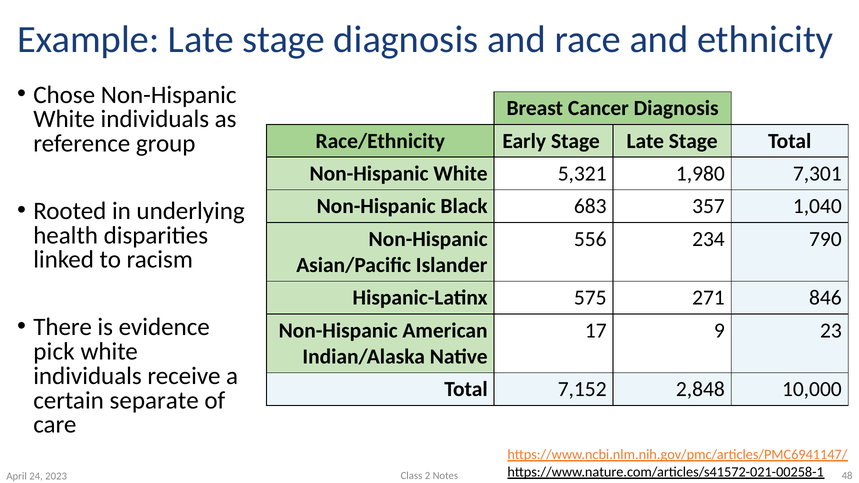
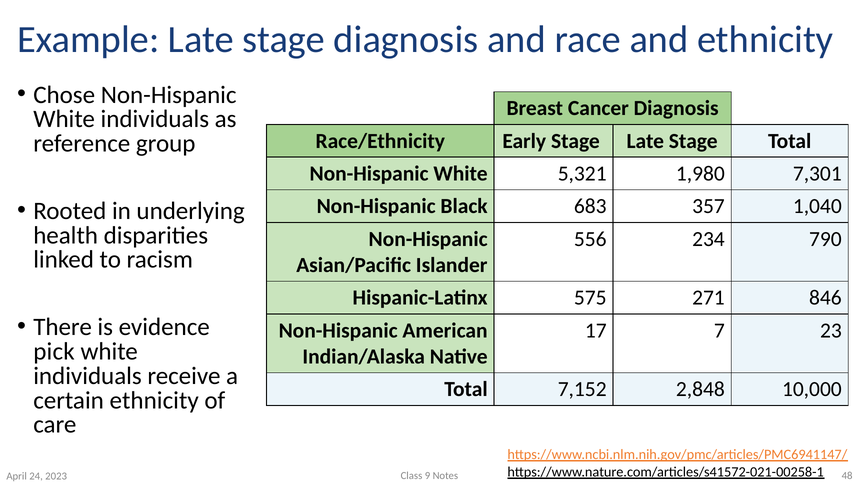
9: 9 -> 7
certain separate: separate -> ethnicity
2: 2 -> 9
